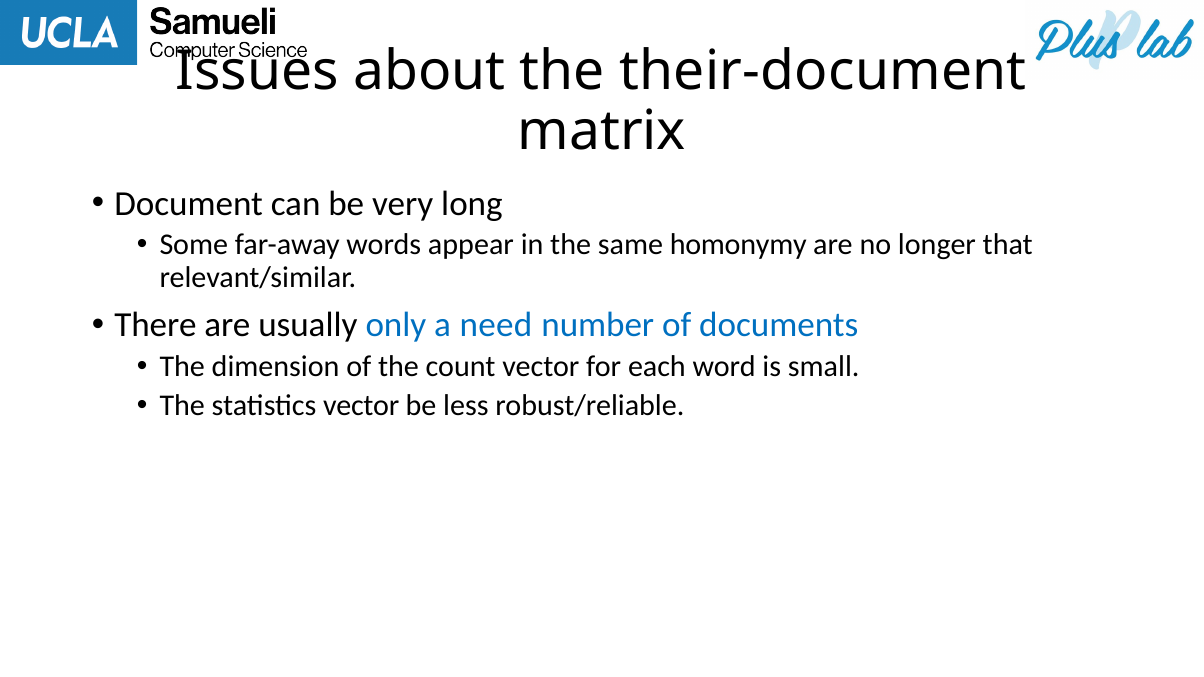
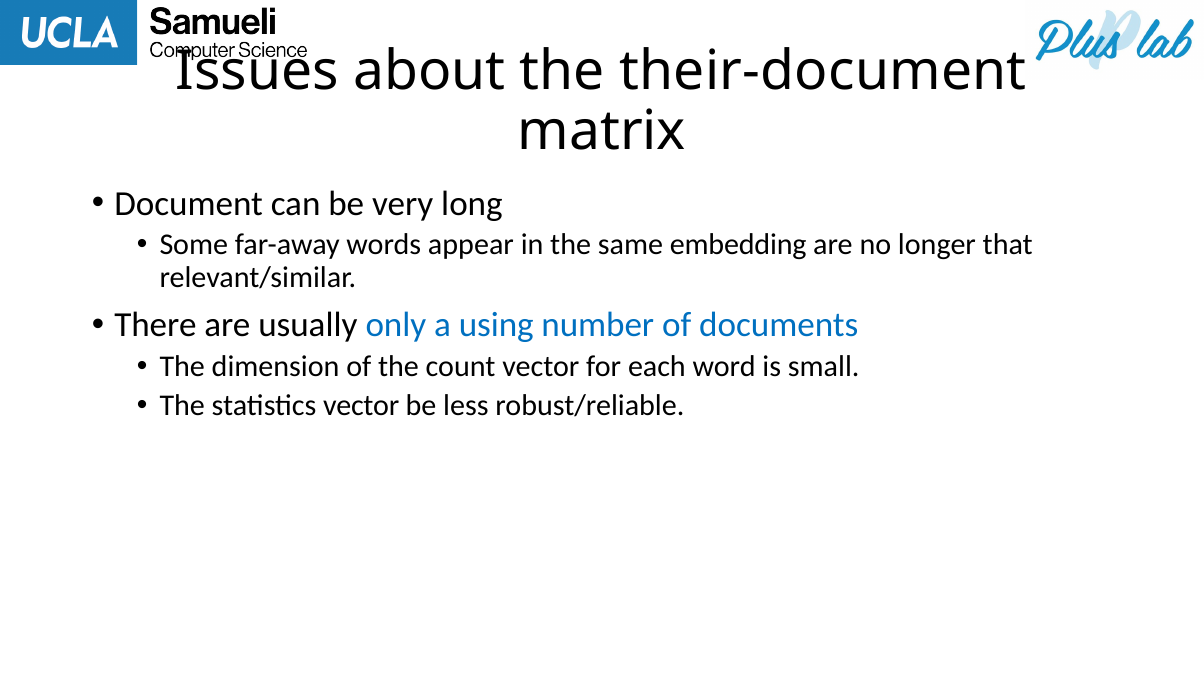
homonymy: homonymy -> embedding
need: need -> using
